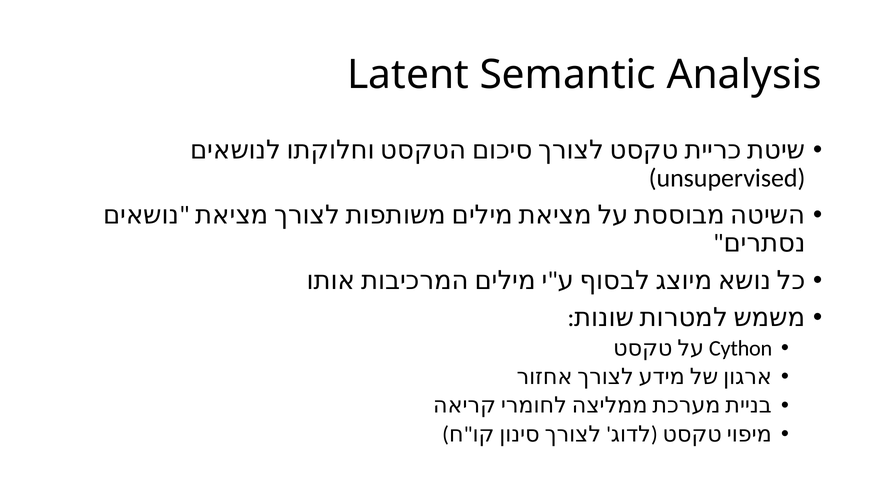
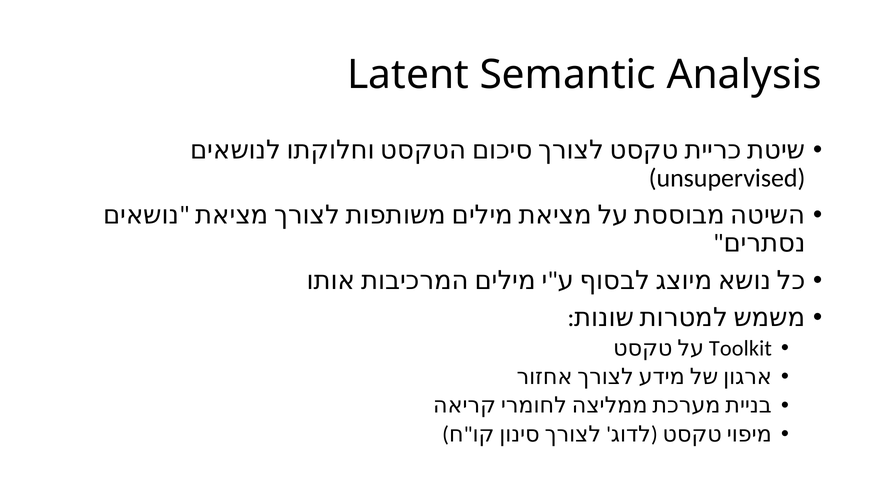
Cython: Cython -> Toolkit
